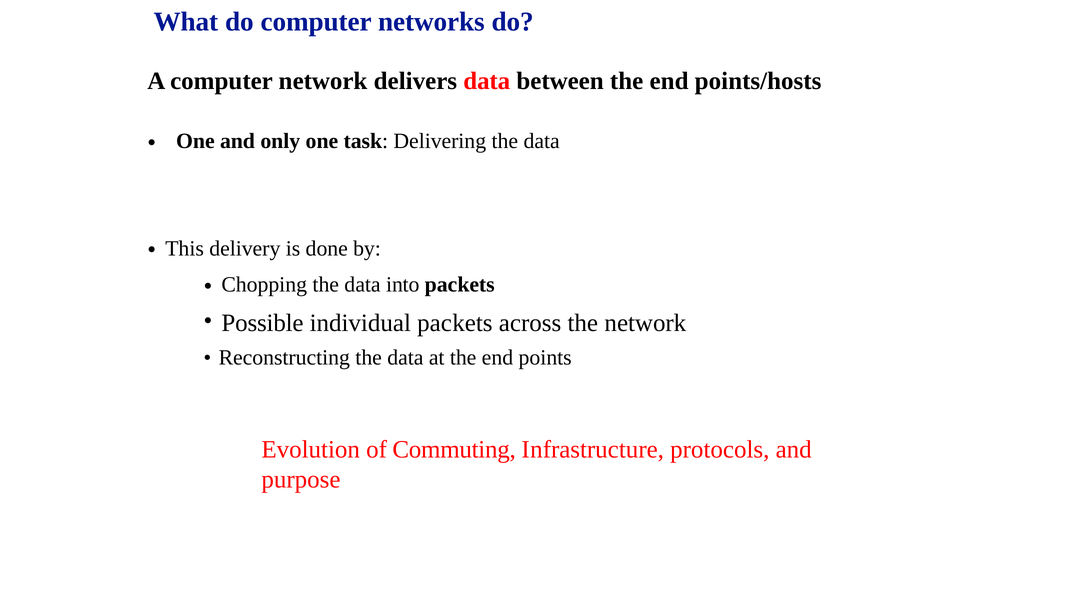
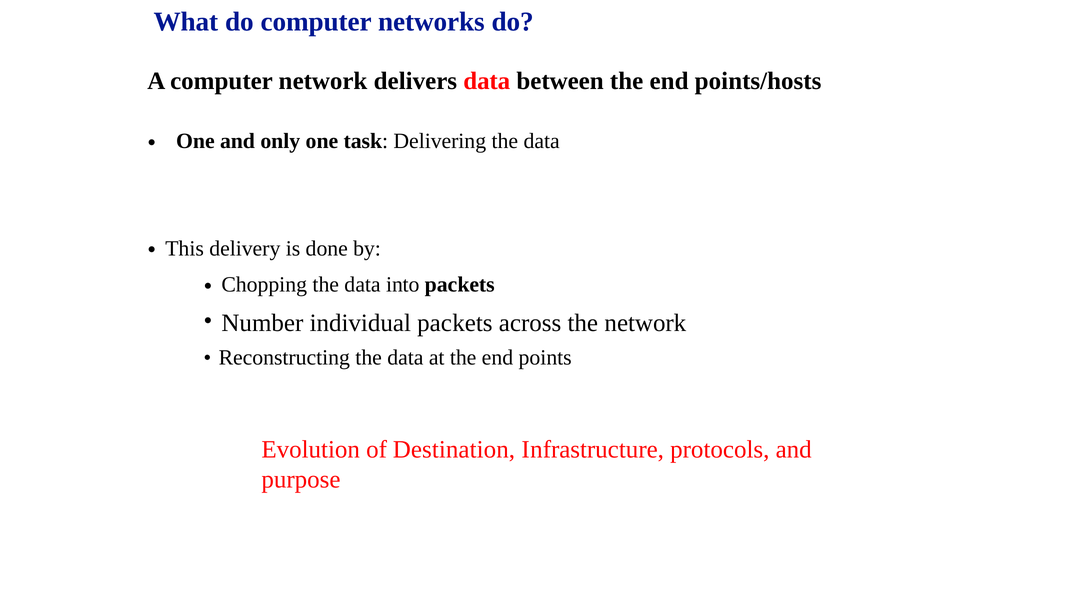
Possible: Possible -> Number
Commuting: Commuting -> Destination
